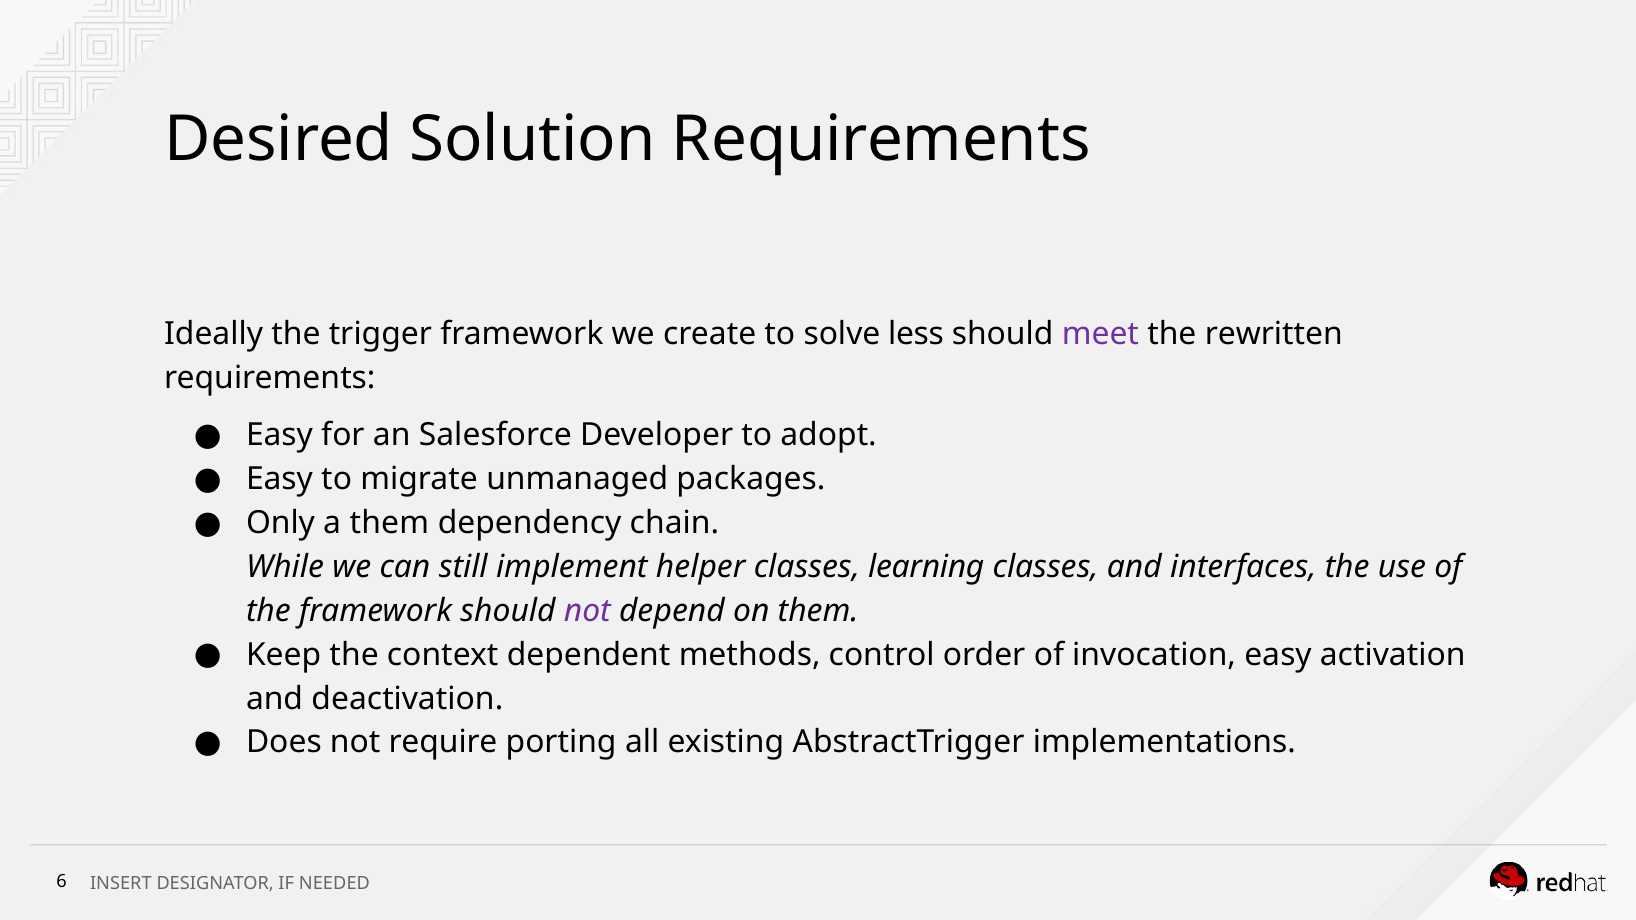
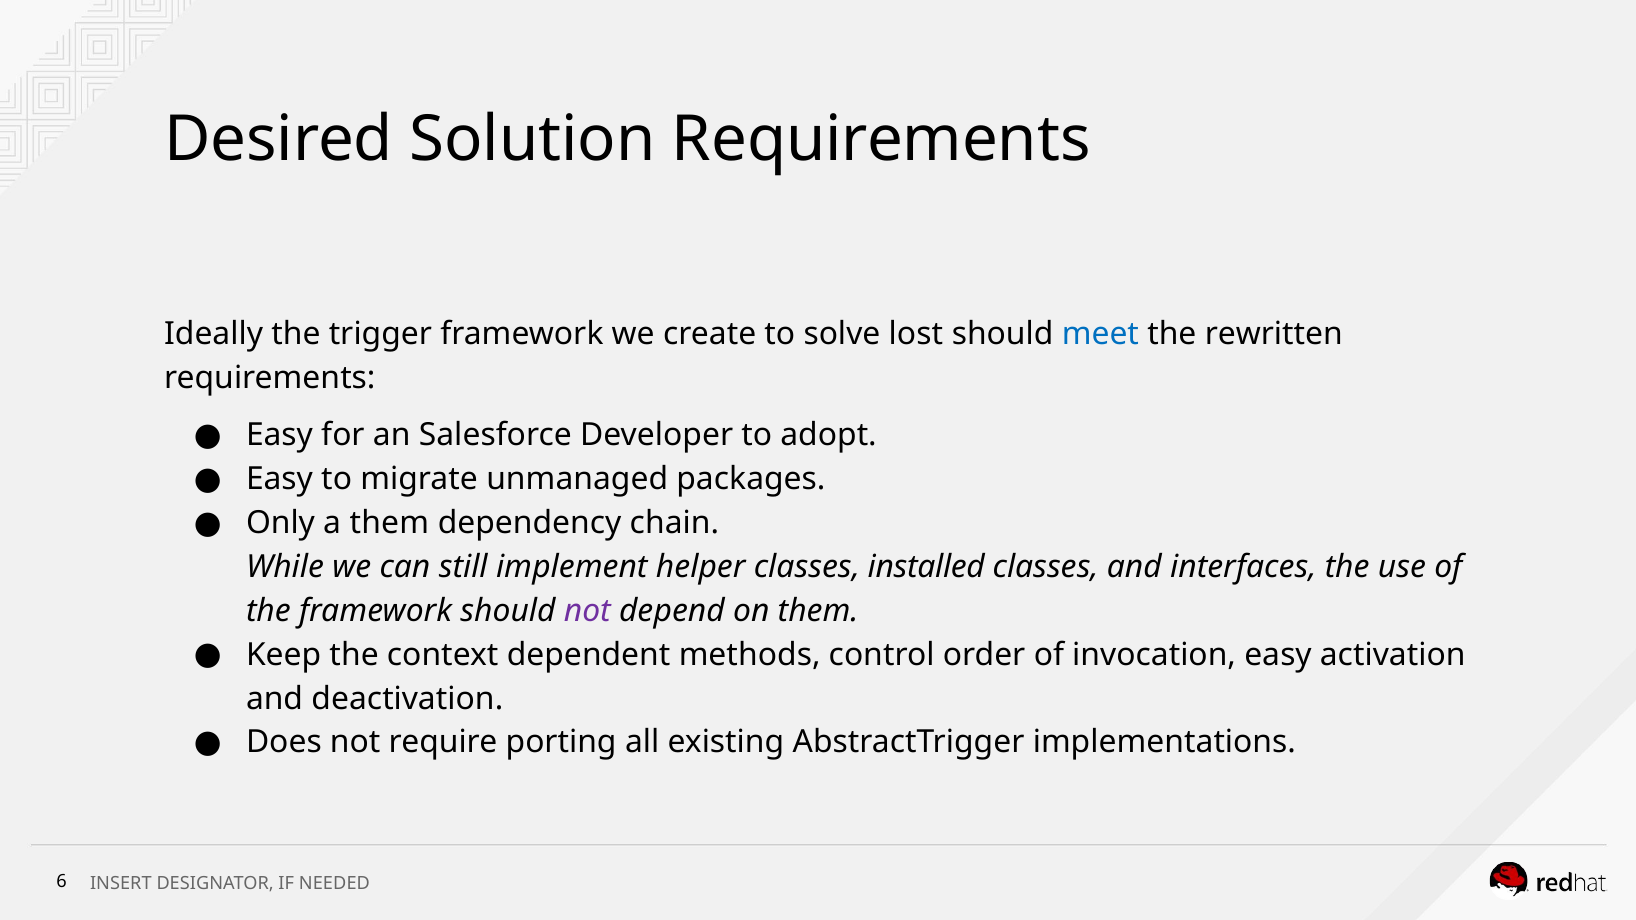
less: less -> lost
meet colour: purple -> blue
learning: learning -> installed
